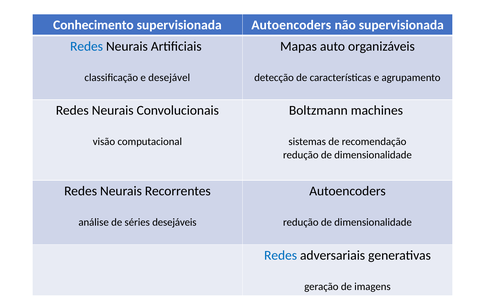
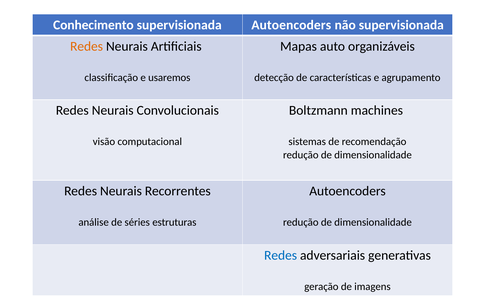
Redes at (87, 46) colour: blue -> orange
desejável: desejável -> usaremos
desejáveis: desejáveis -> estruturas
